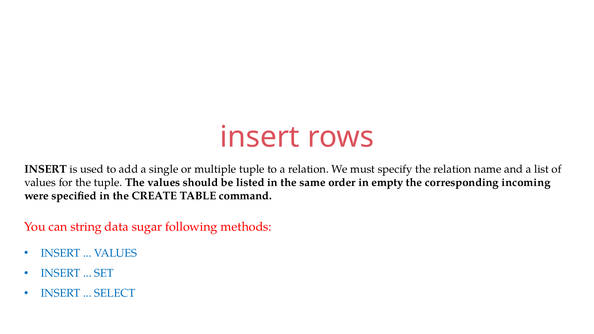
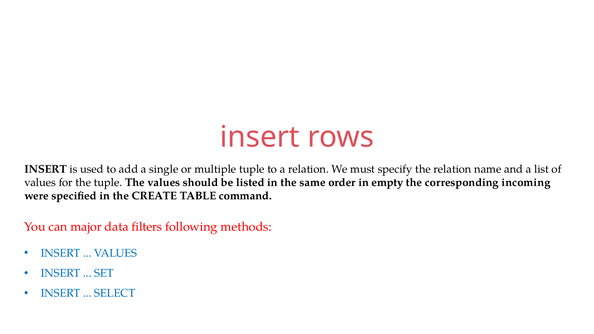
string: string -> major
sugar: sugar -> filters
